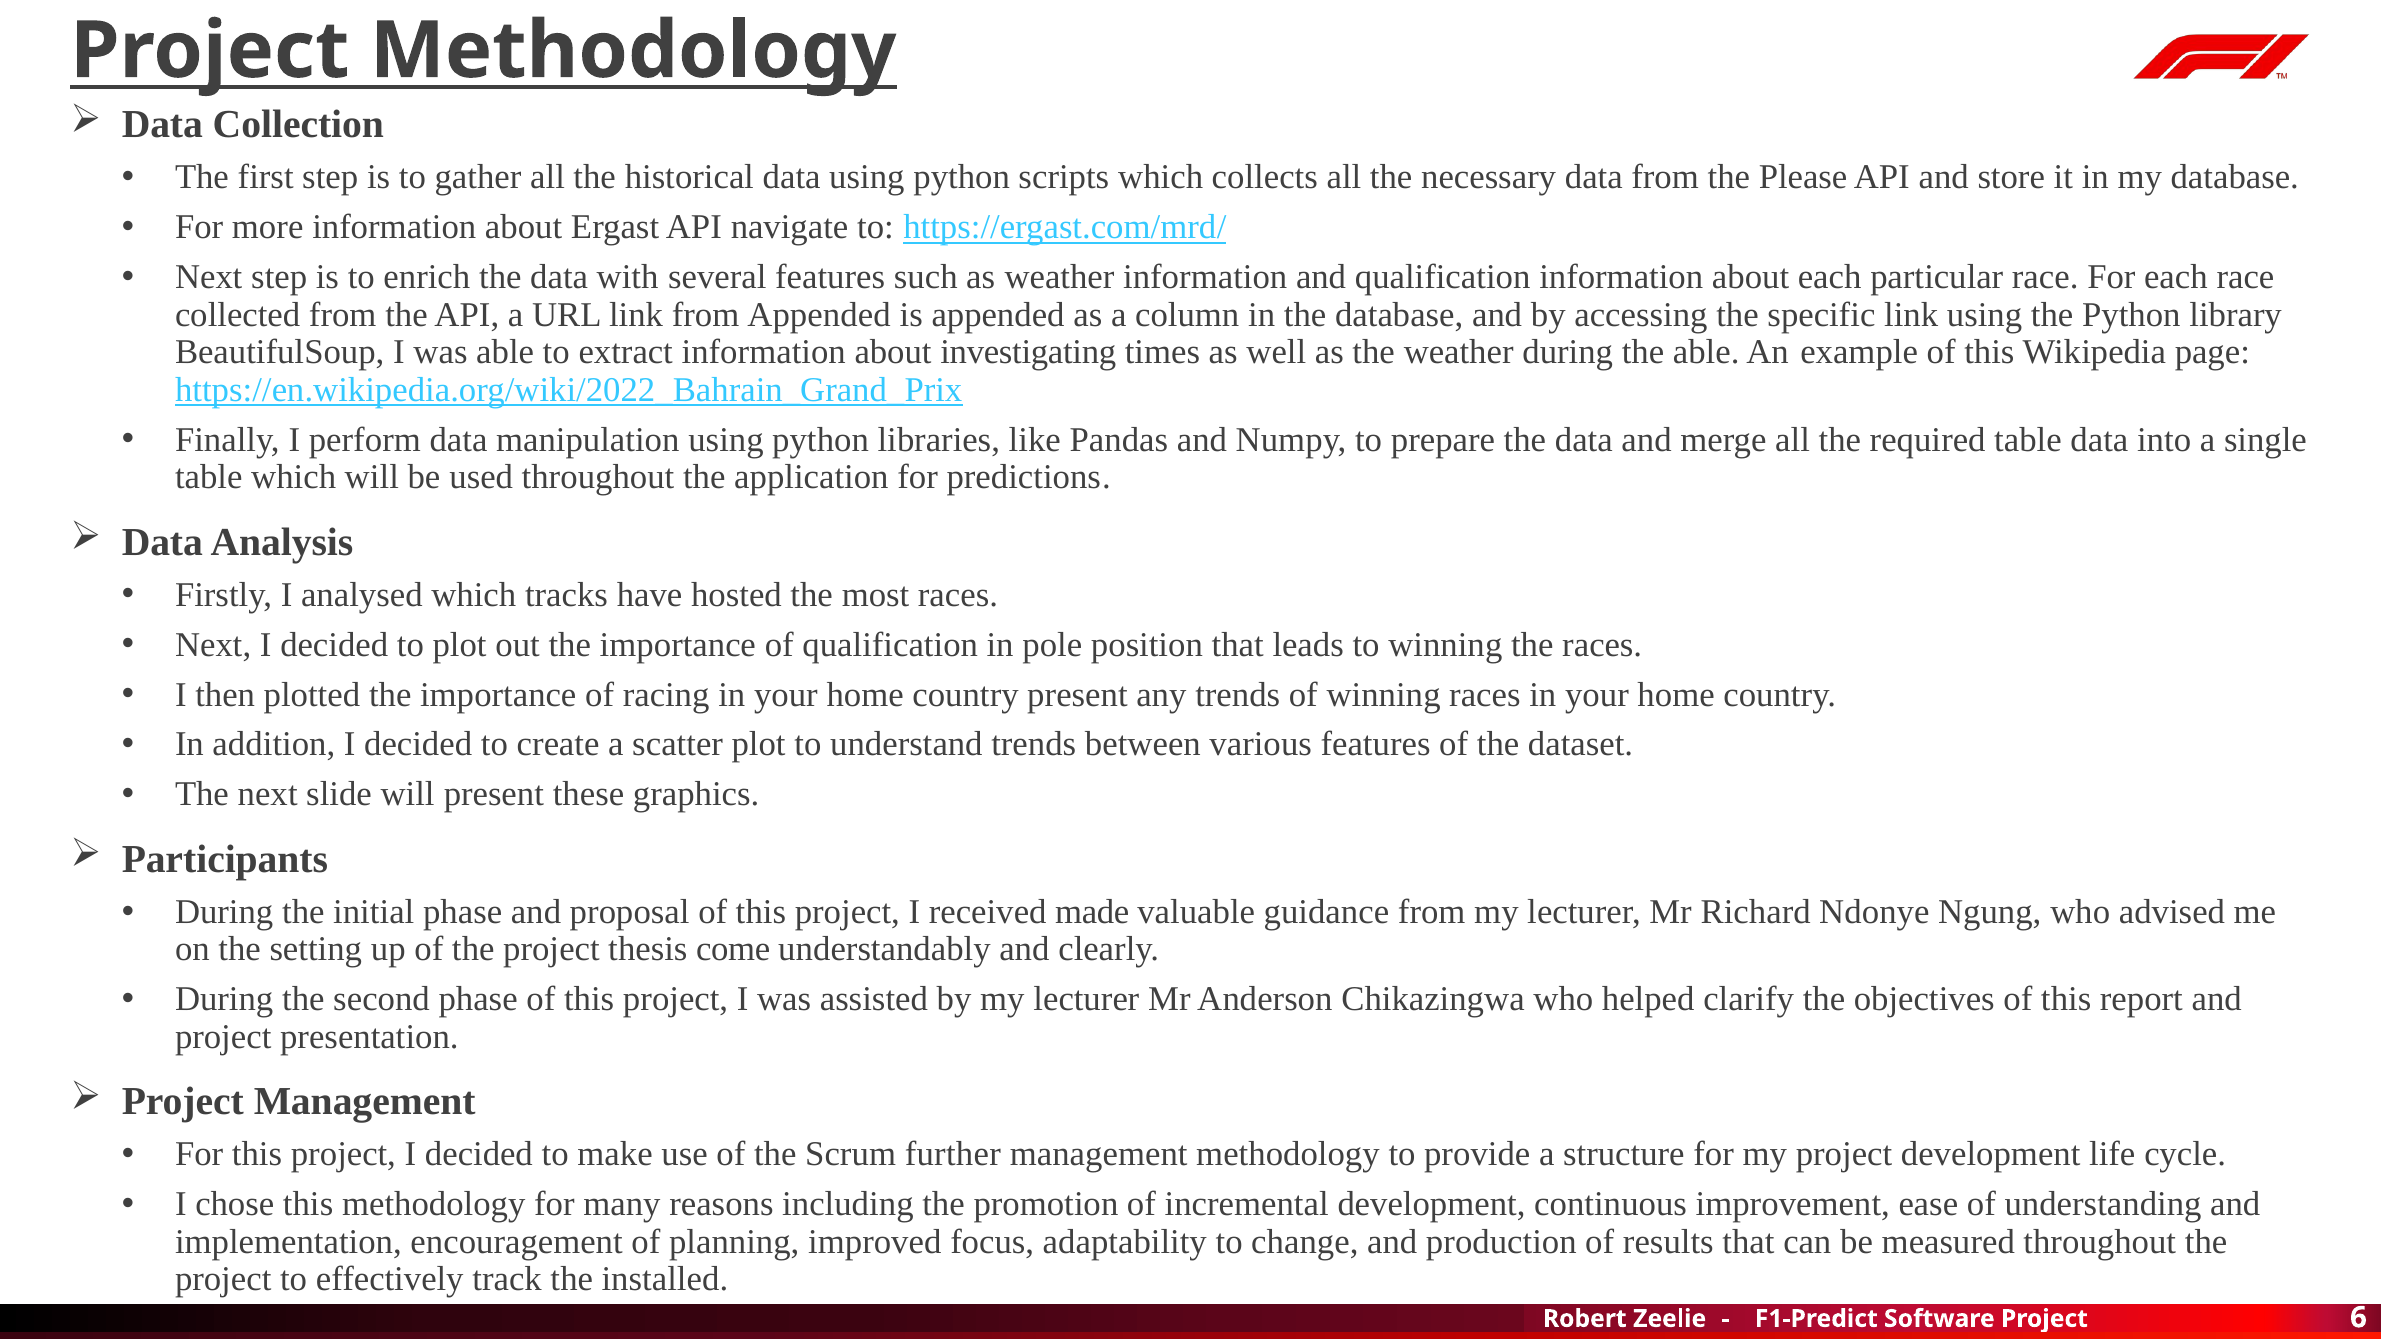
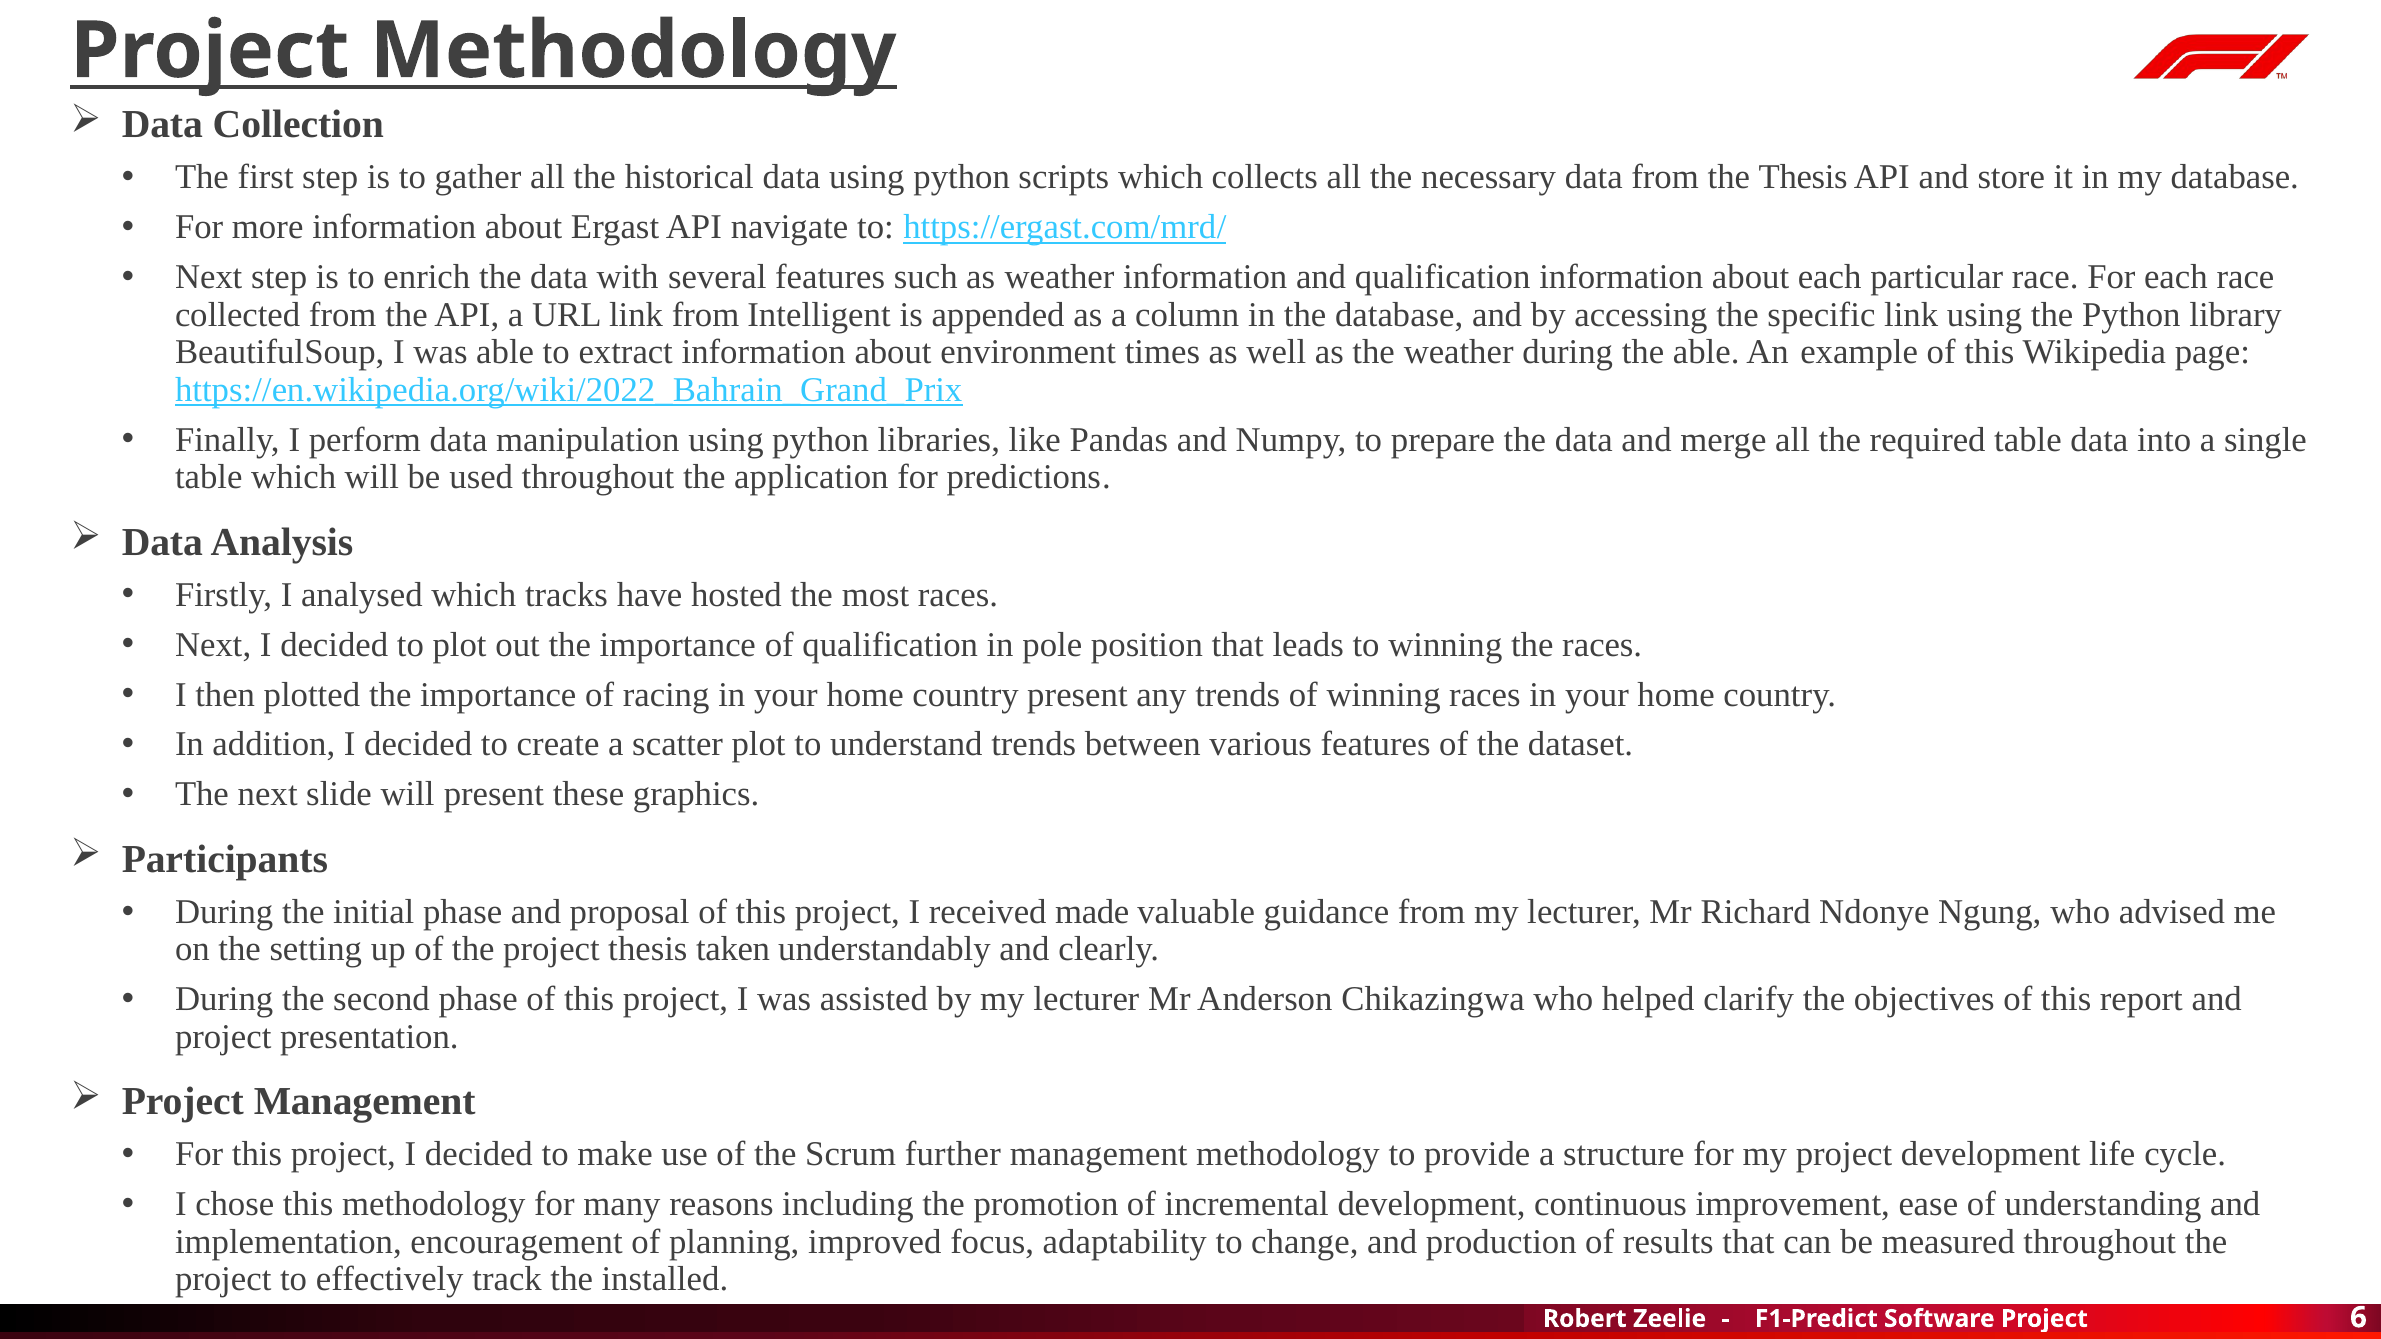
the Please: Please -> Thesis
from Appended: Appended -> Intelligent
investigating: investigating -> environment
come: come -> taken
